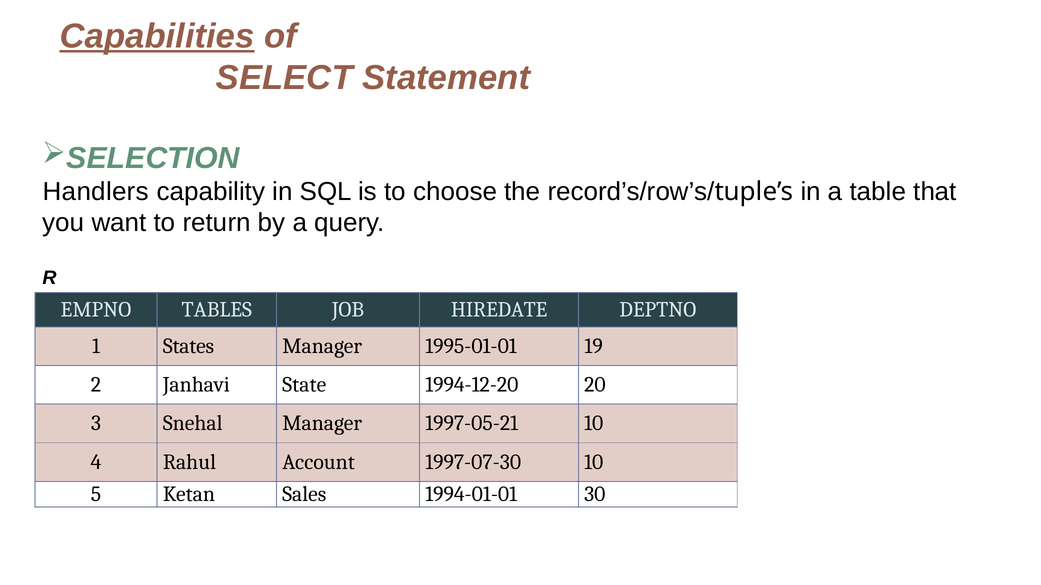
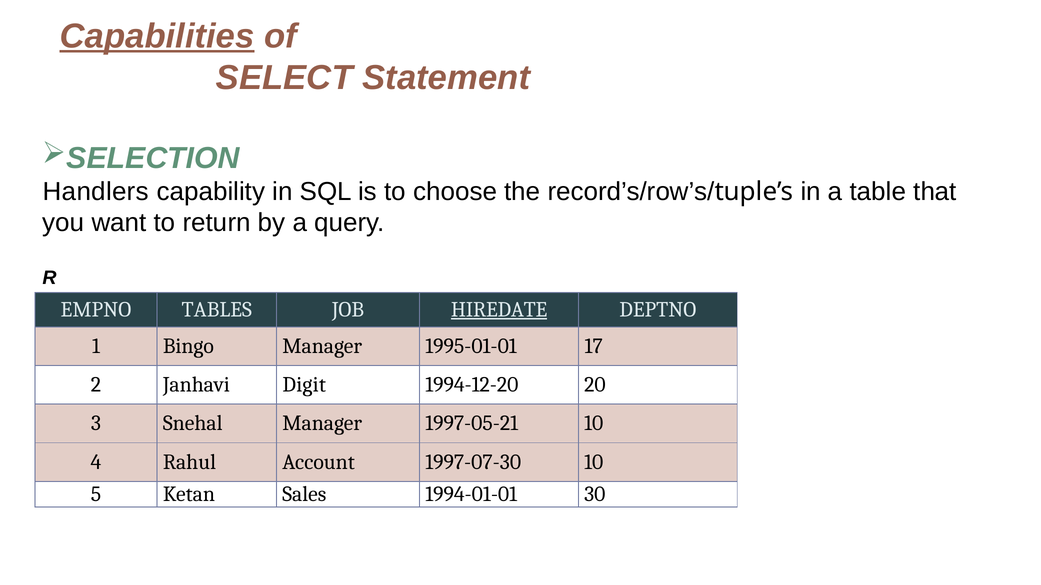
HIREDATE underline: none -> present
States: States -> Bingo
19: 19 -> 17
State: State -> Digit
